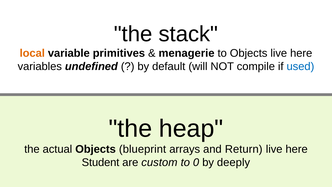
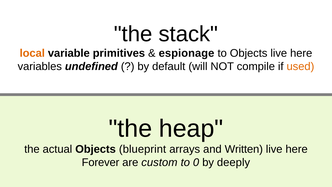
menagerie: menagerie -> espionage
used colour: blue -> orange
Return: Return -> Written
Student: Student -> Forever
